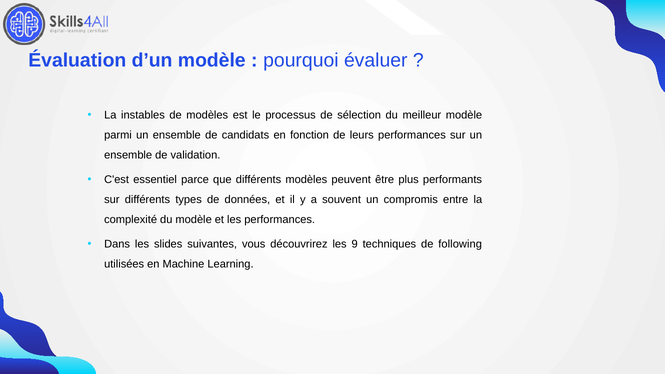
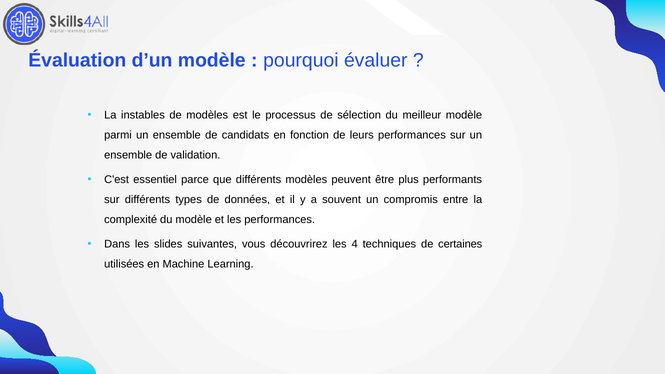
9: 9 -> 4
following: following -> certaines
